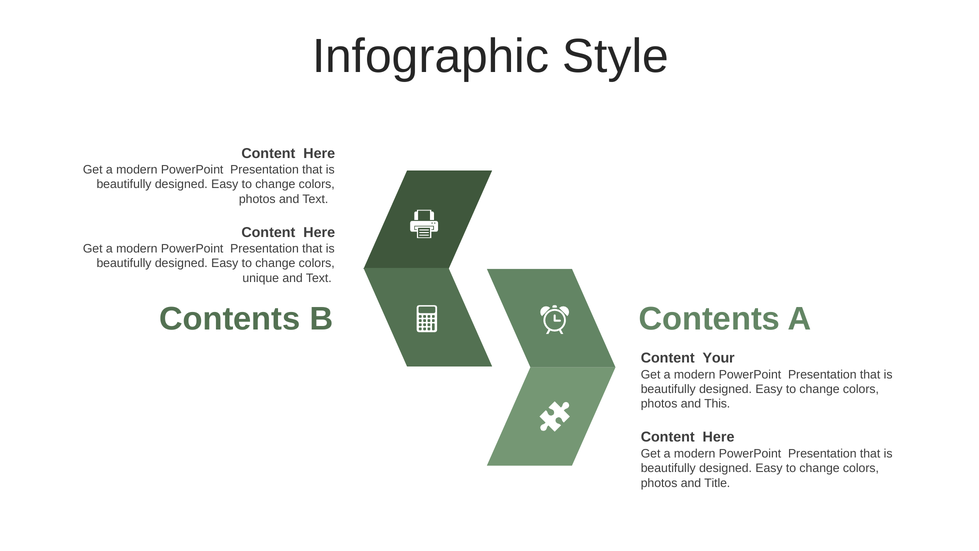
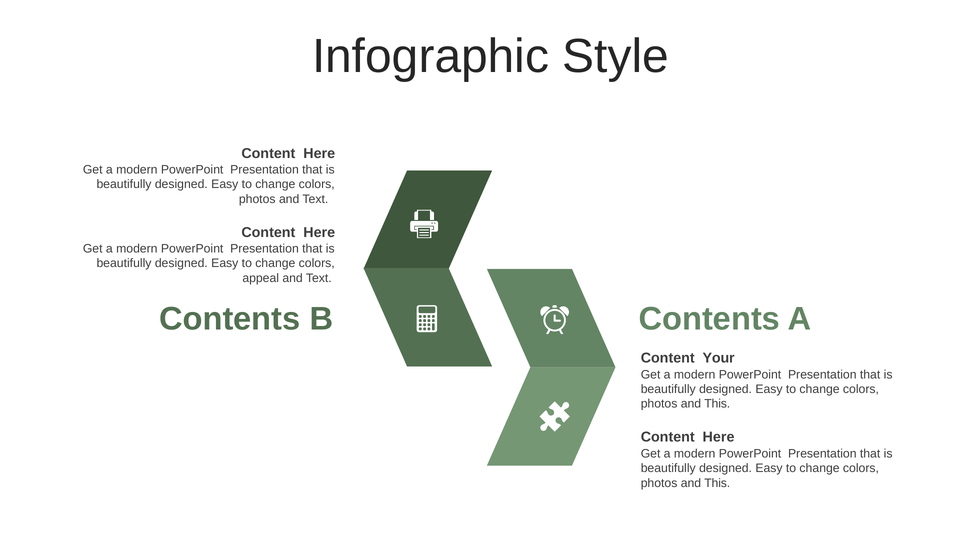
unique: unique -> appeal
Title at (717, 483): Title -> This
